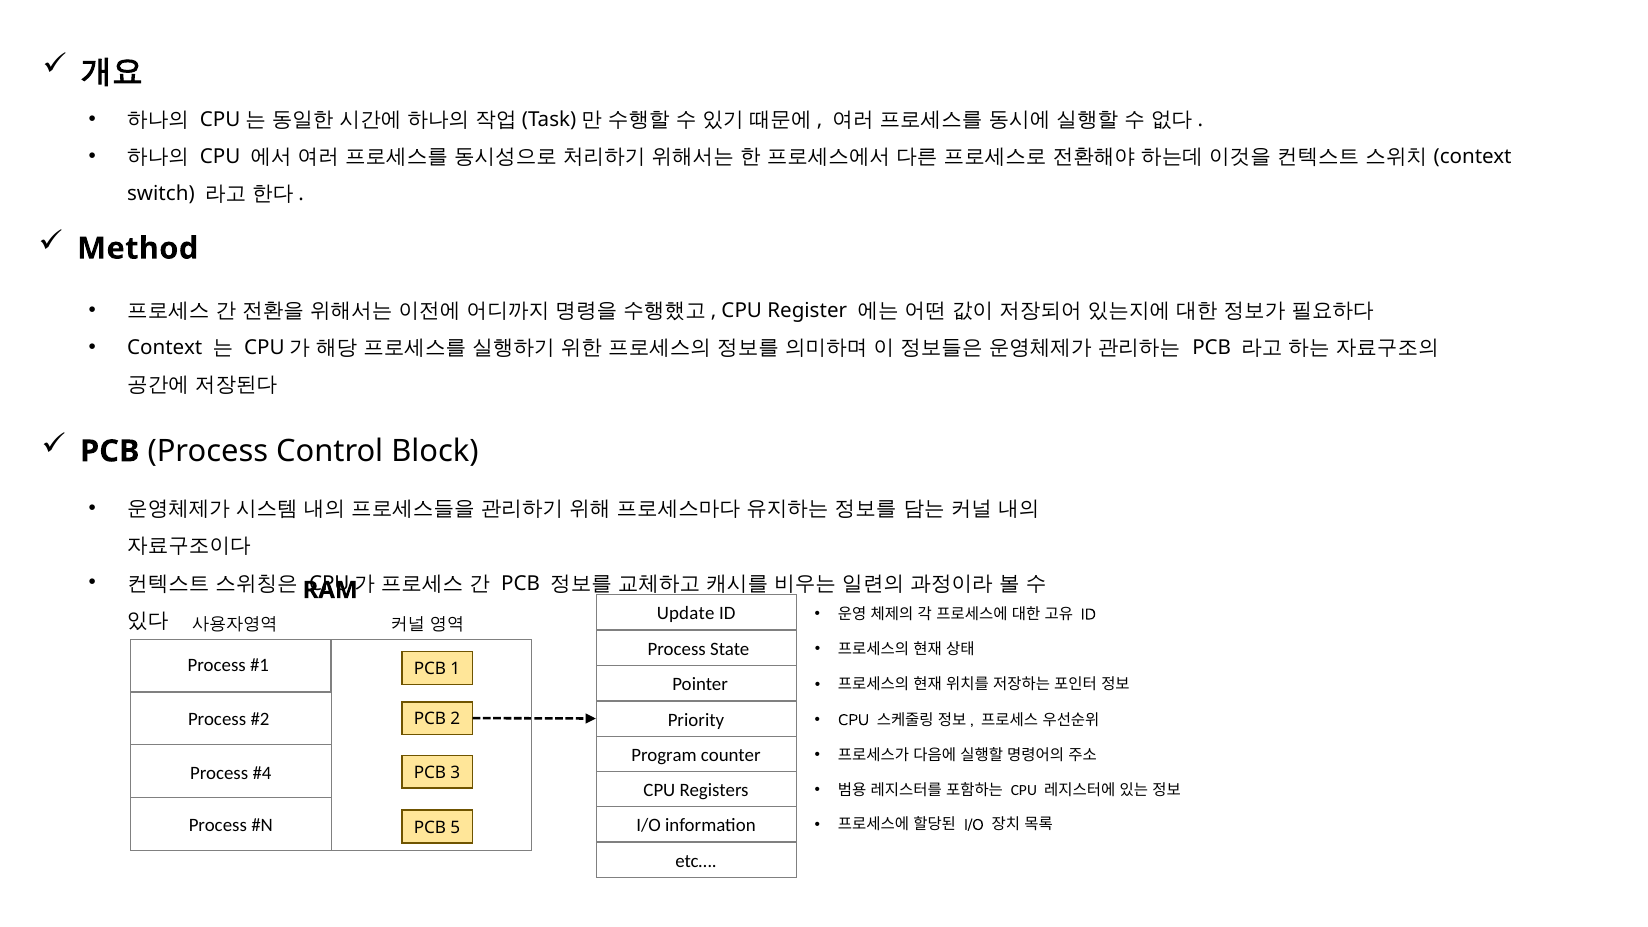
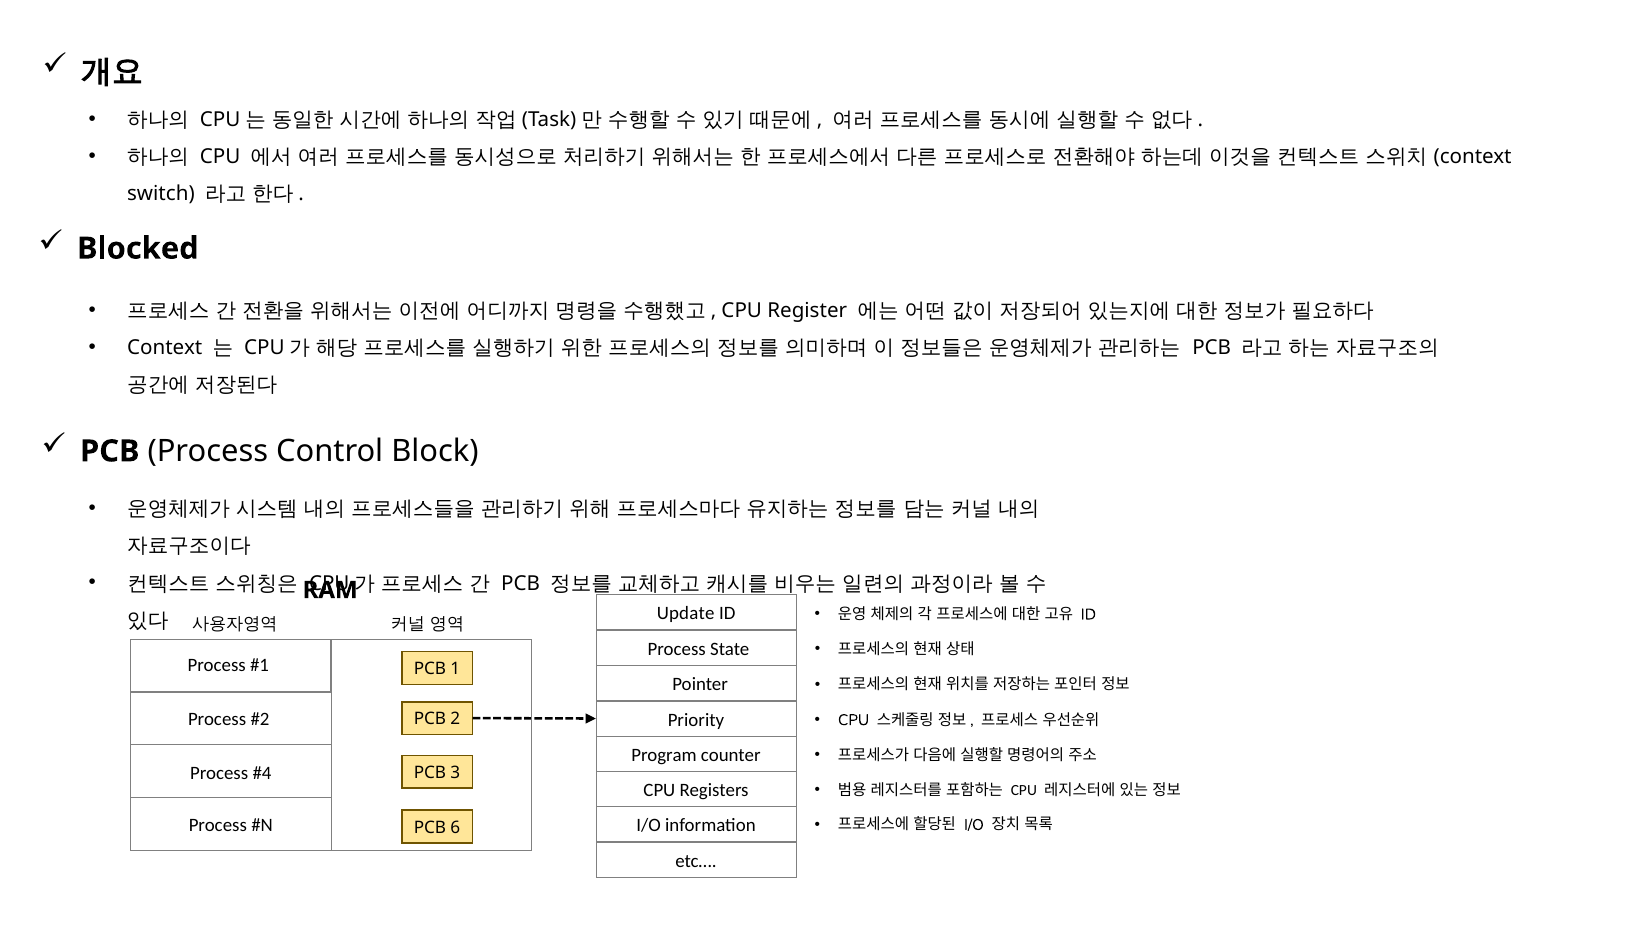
Method: Method -> Blocked
5: 5 -> 6
